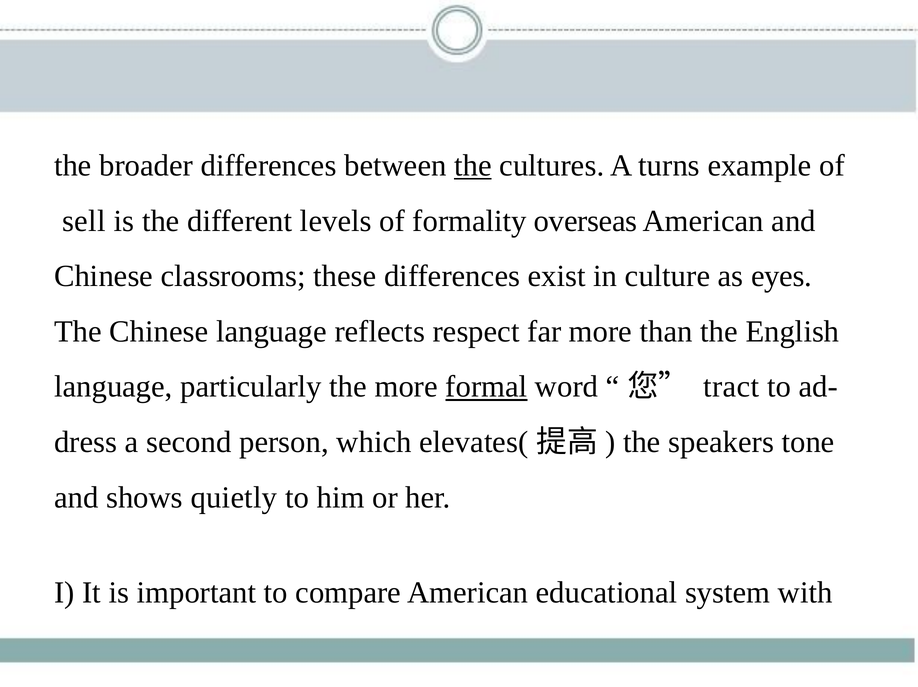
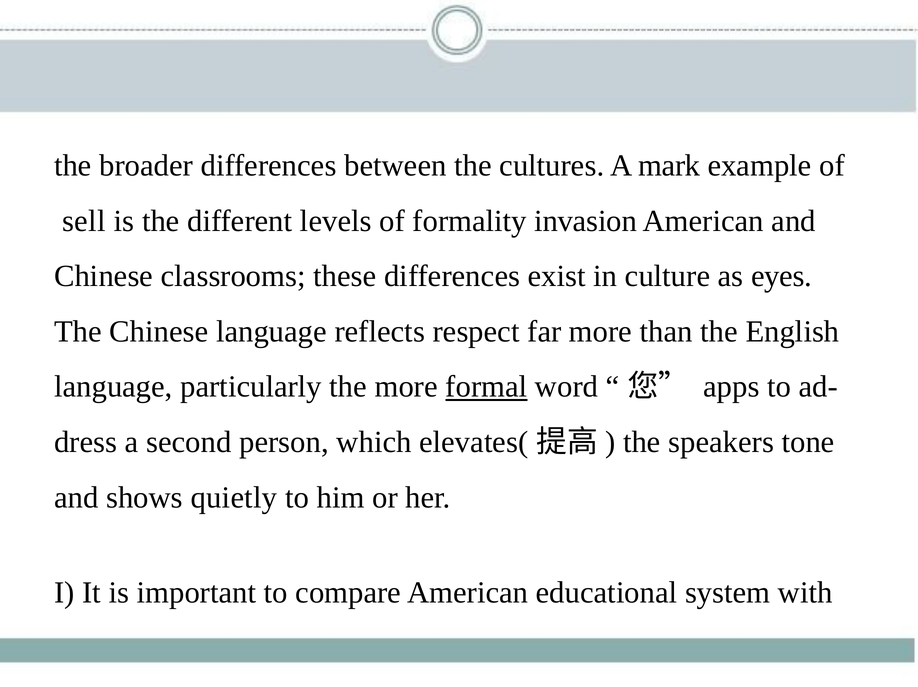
the at (473, 165) underline: present -> none
turns: turns -> mark
overseas: overseas -> invasion
tract: tract -> apps
